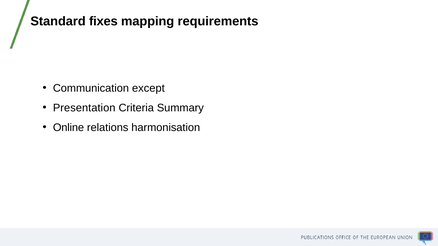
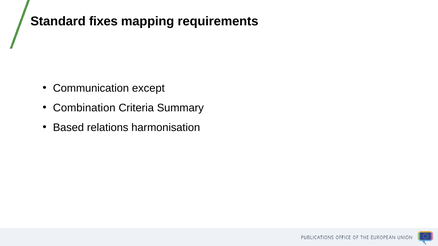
Presentation: Presentation -> Combination
Online: Online -> Based
